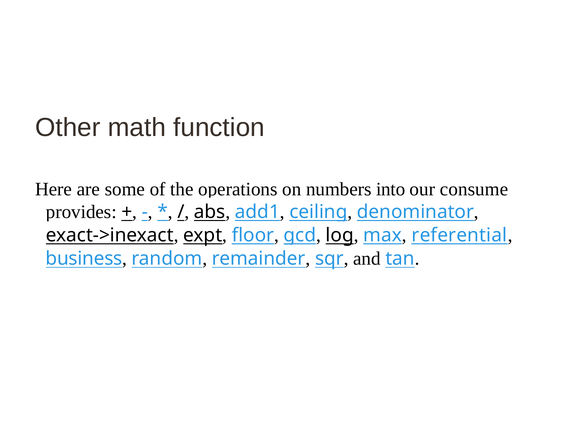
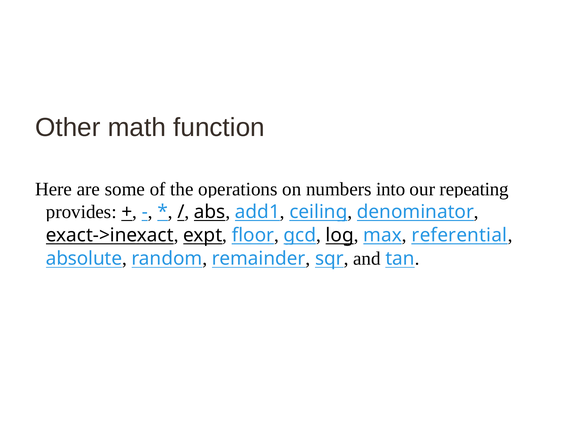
consume: consume -> repeating
business: business -> absolute
